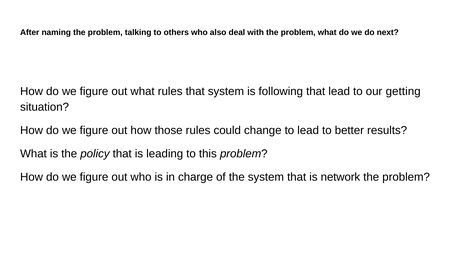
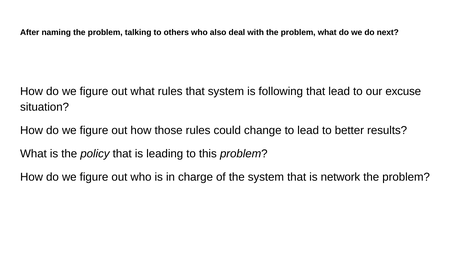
getting: getting -> excuse
